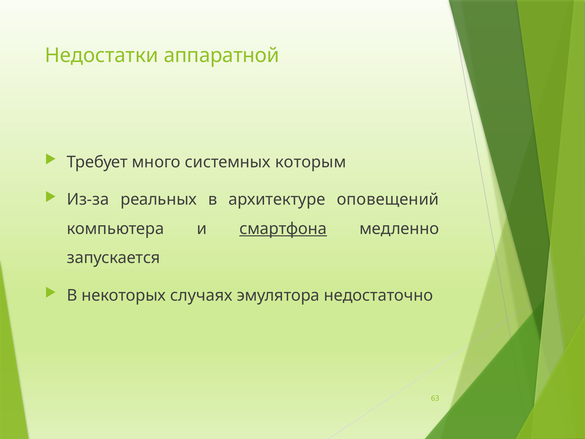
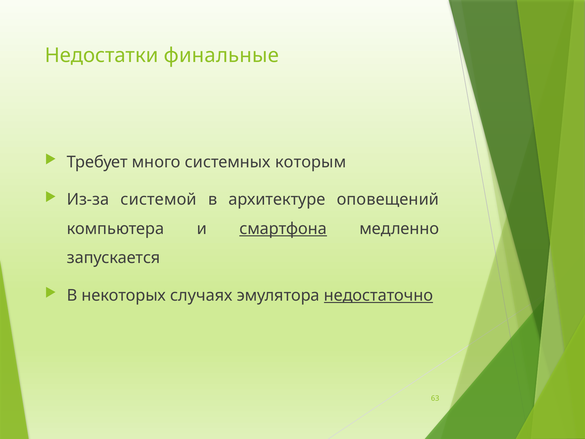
аппаратной: аппаратной -> финальные
реальных: реальных -> системой
недостаточно underline: none -> present
